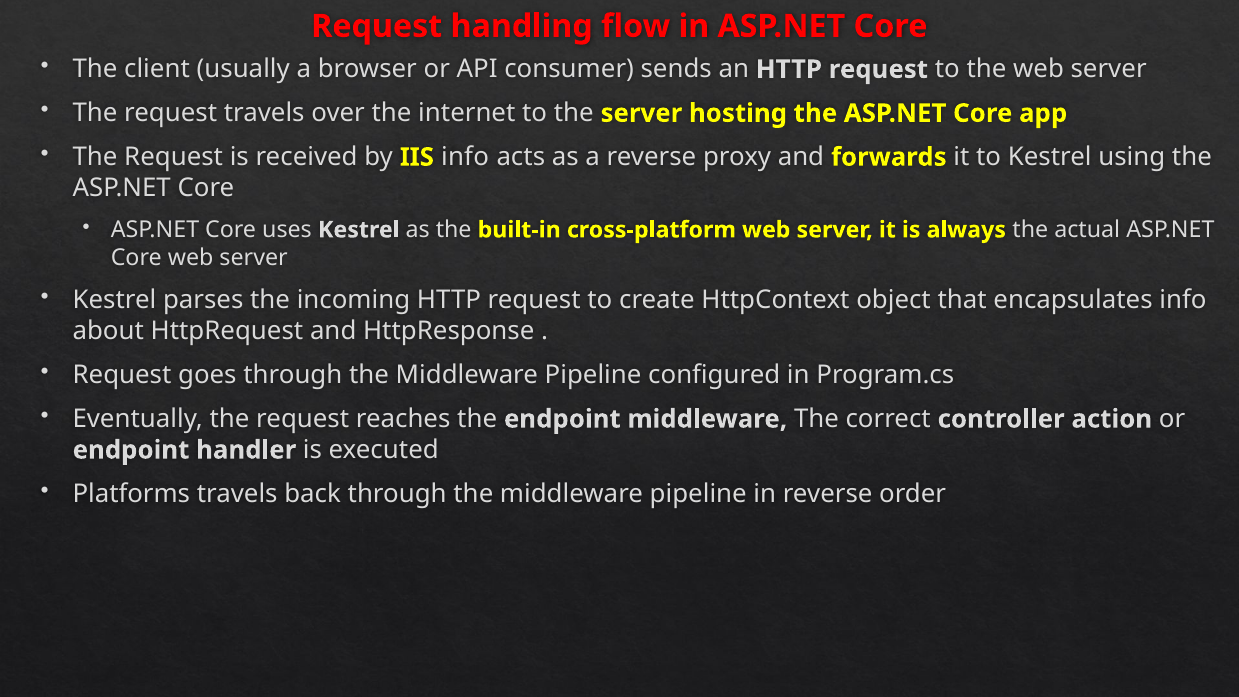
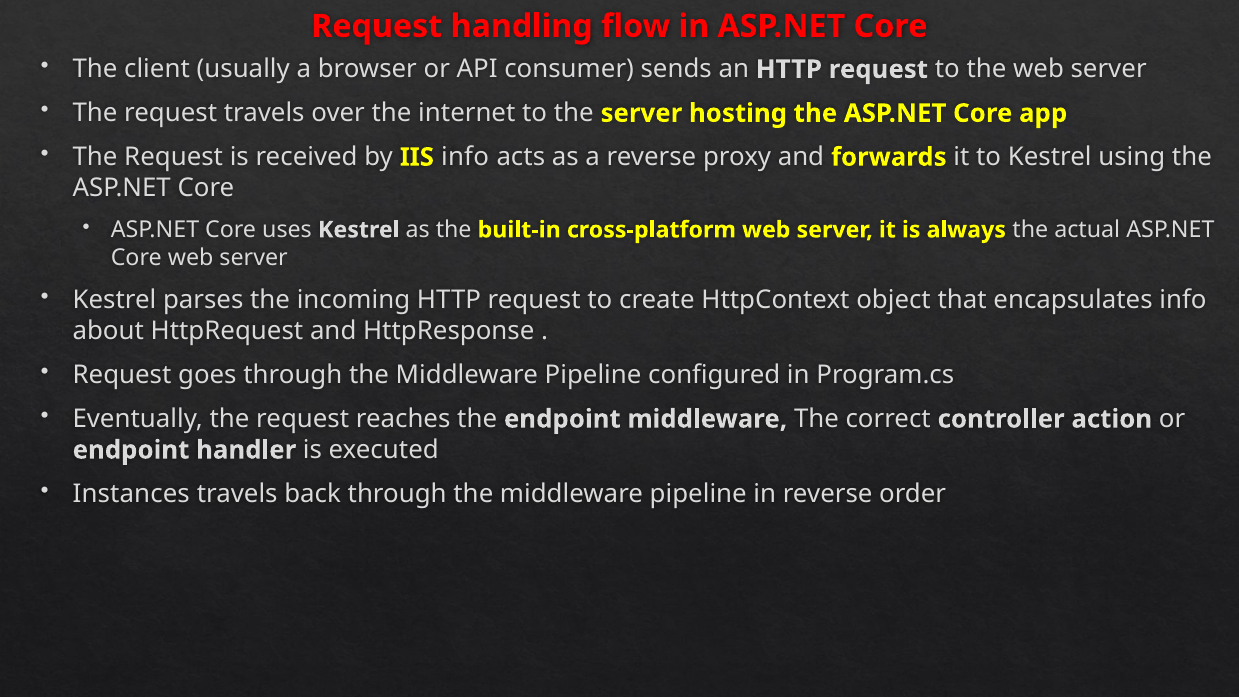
Platforms: Platforms -> Instances
